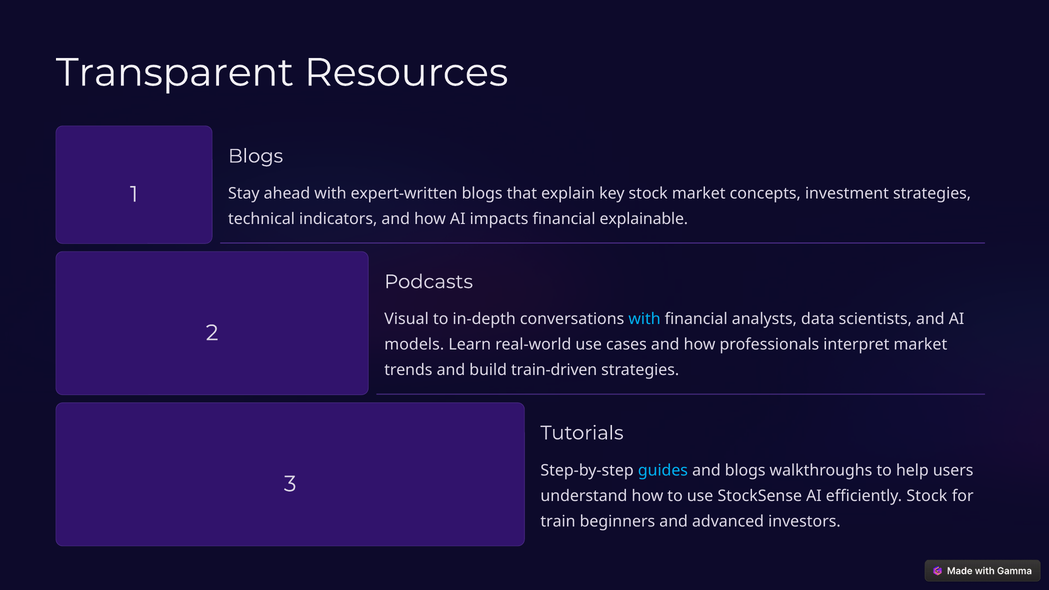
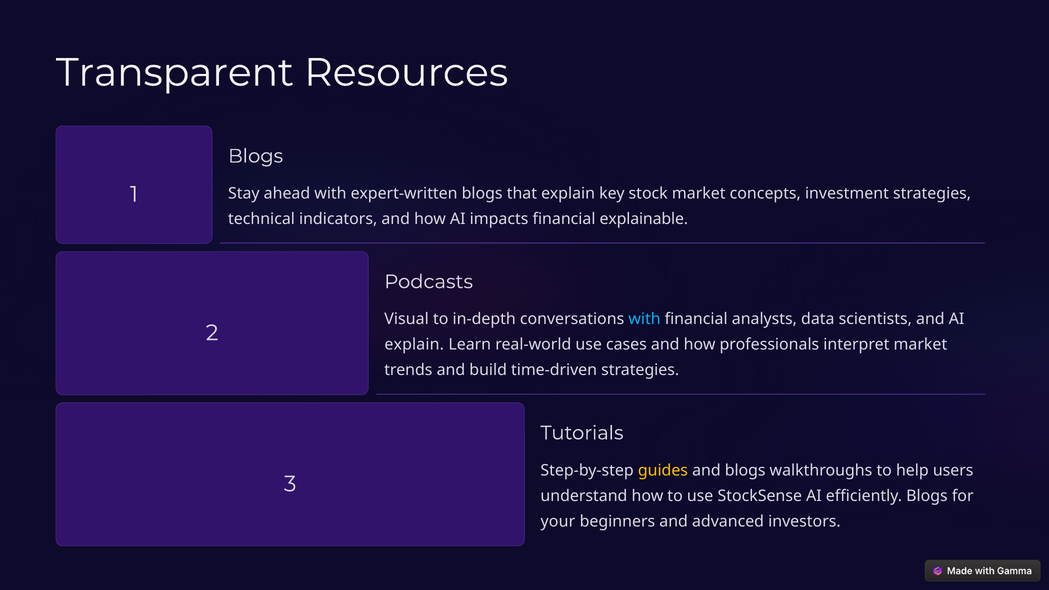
models at (414, 345): models -> explain
train-driven: train-driven -> time-driven
guides colour: light blue -> yellow
efficiently Stock: Stock -> Blogs
train: train -> your
